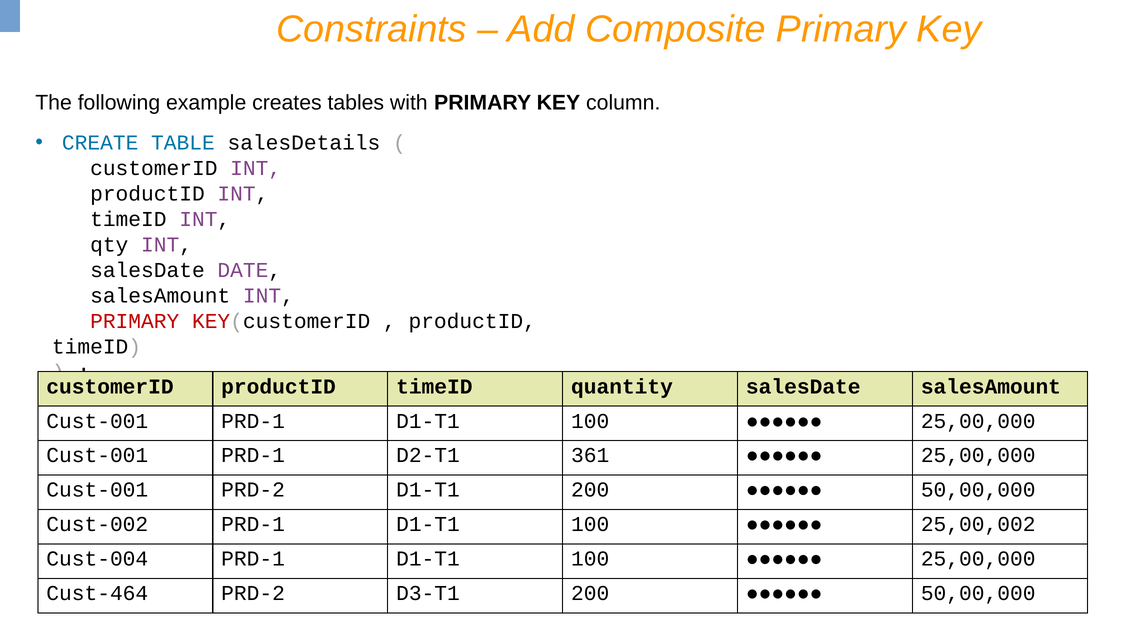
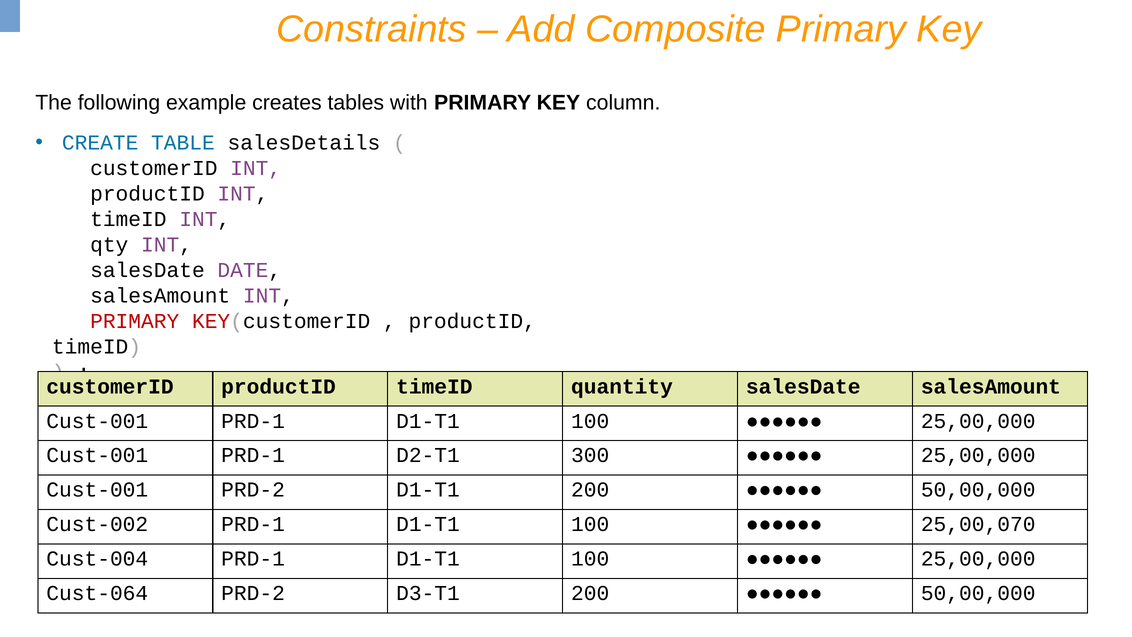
361: 361 -> 300
25,00,002: 25,00,002 -> 25,00,070
Cust-464: Cust-464 -> Cust-064
